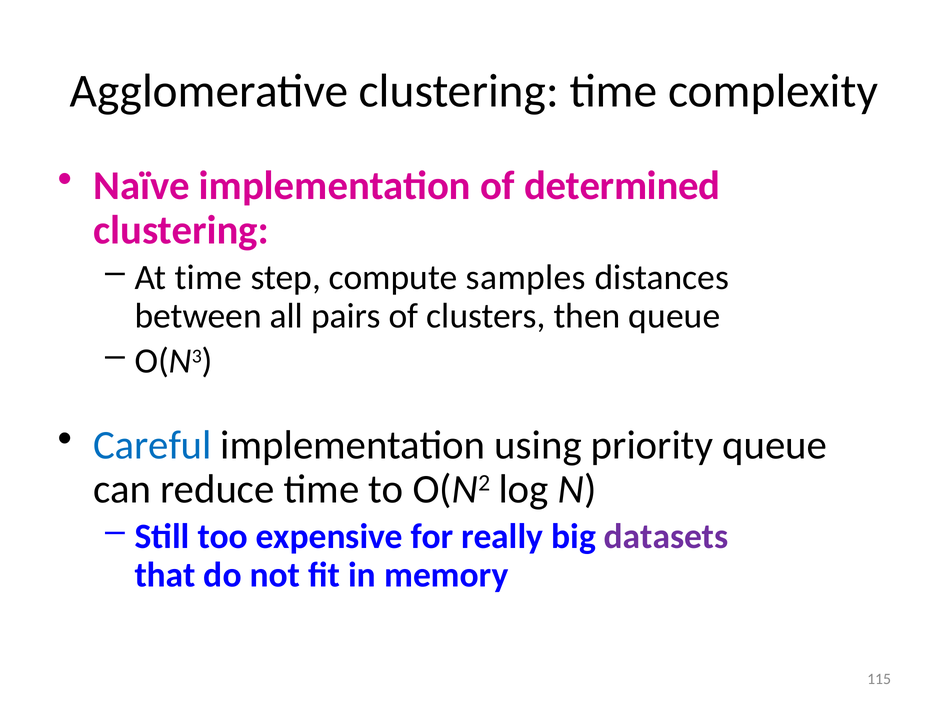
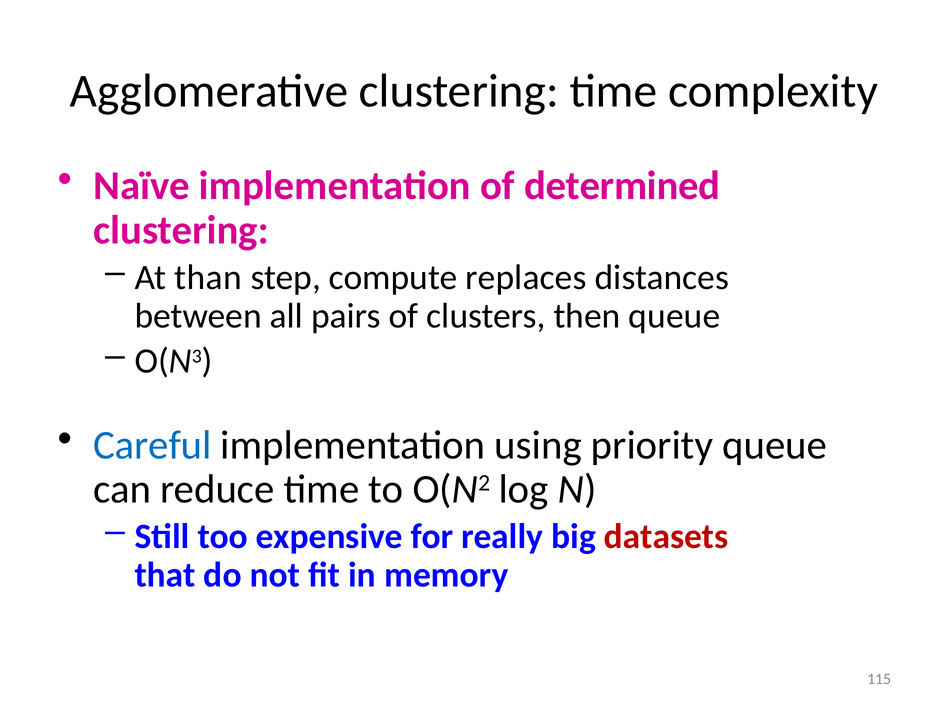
At time: time -> than
samples: samples -> replaces
datasets colour: purple -> red
